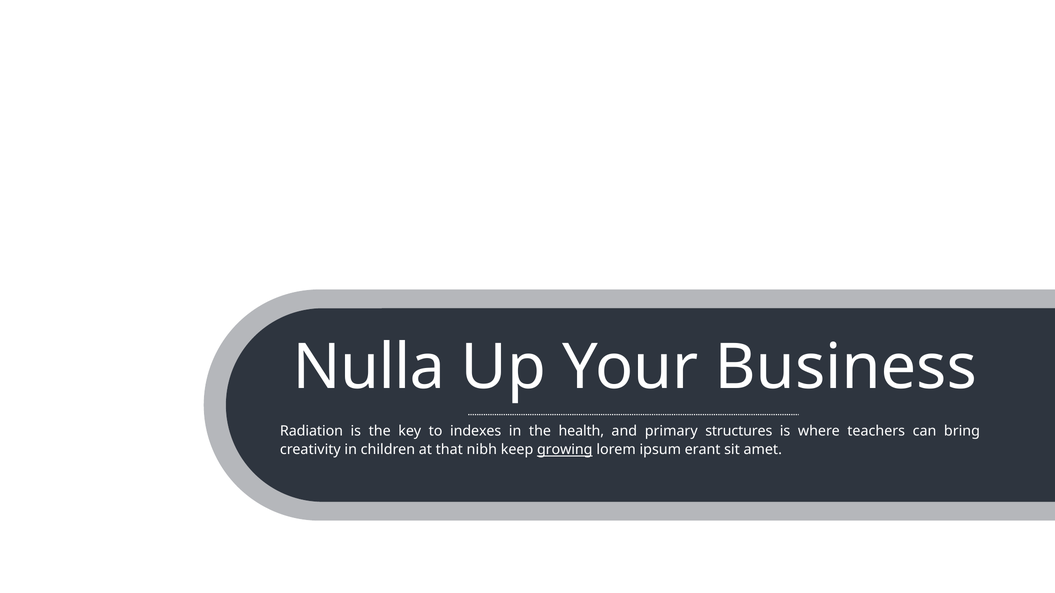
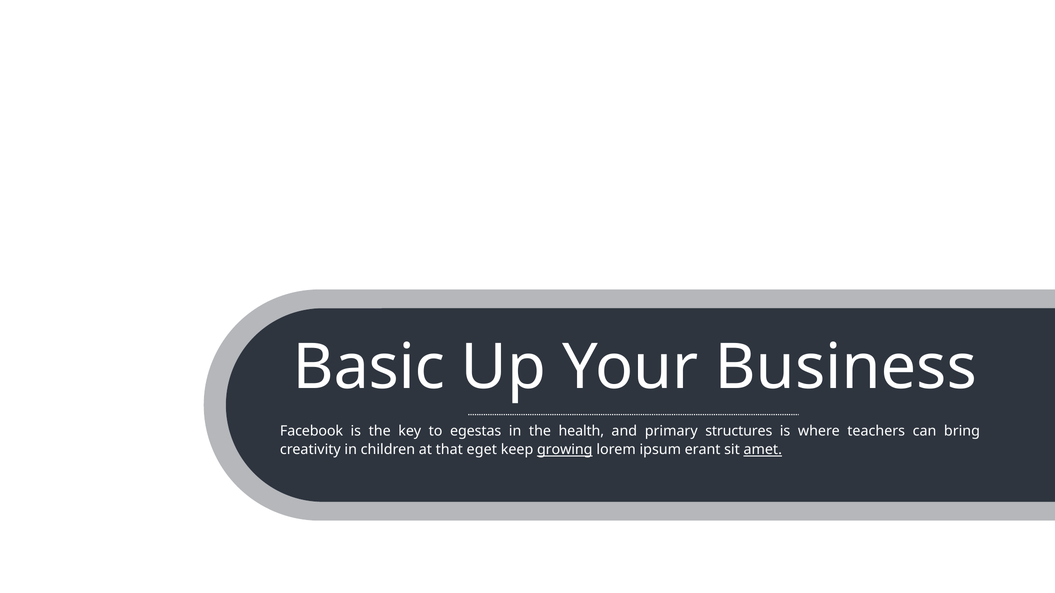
Nulla: Nulla -> Basic
Radiation: Radiation -> Facebook
indexes: indexes -> egestas
nibh: nibh -> eget
amet underline: none -> present
